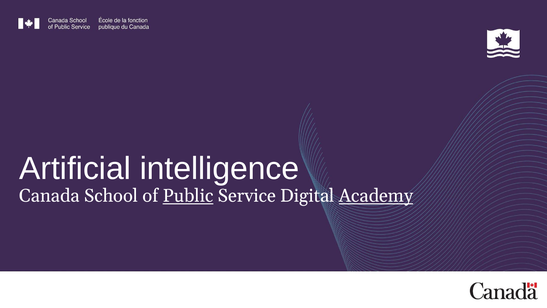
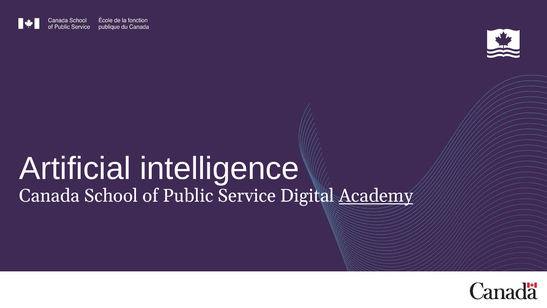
Public underline: present -> none
